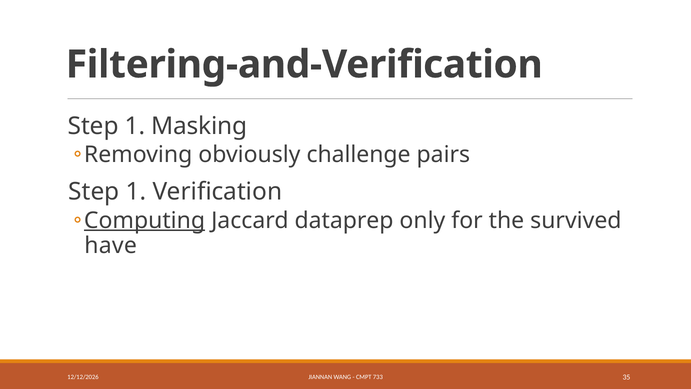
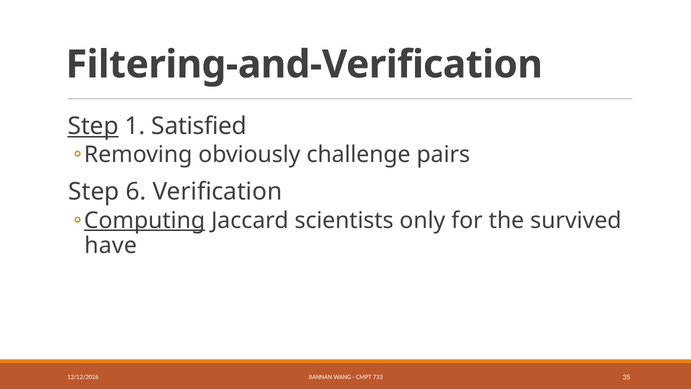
Step at (93, 126) underline: none -> present
Masking: Masking -> Satisfied
1 at (136, 192): 1 -> 6
dataprep: dataprep -> scientists
